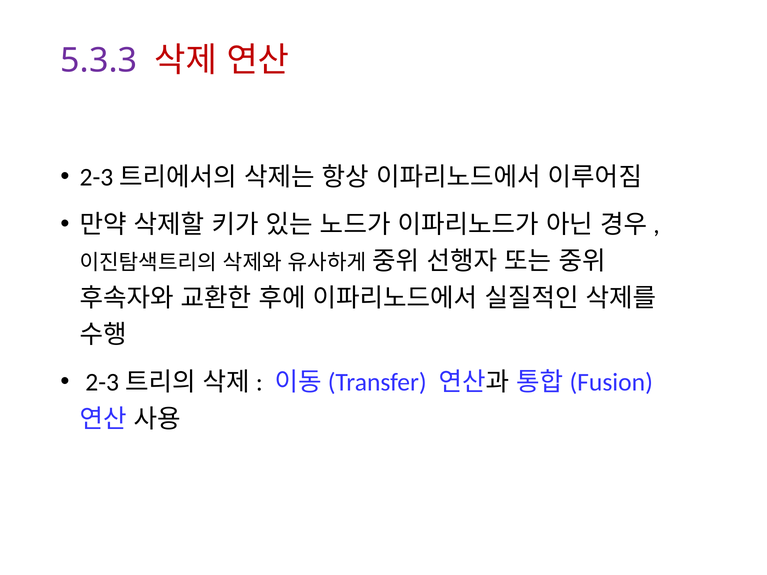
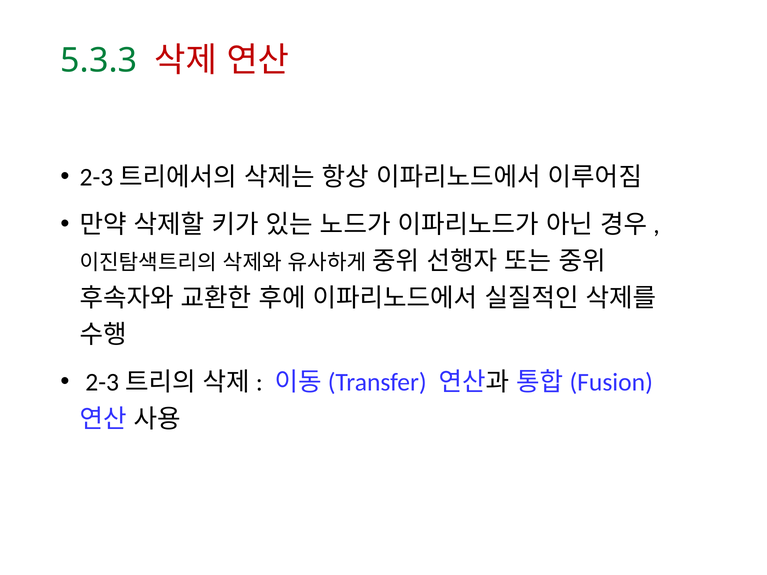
5.3.3 colour: purple -> green
